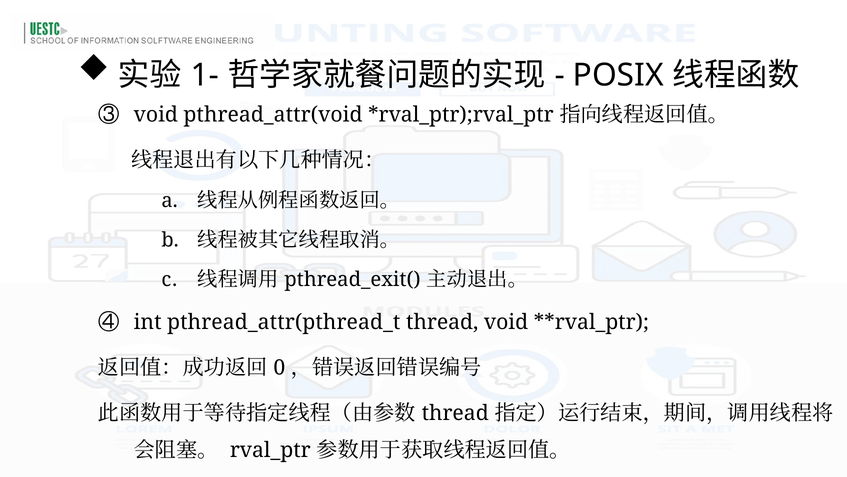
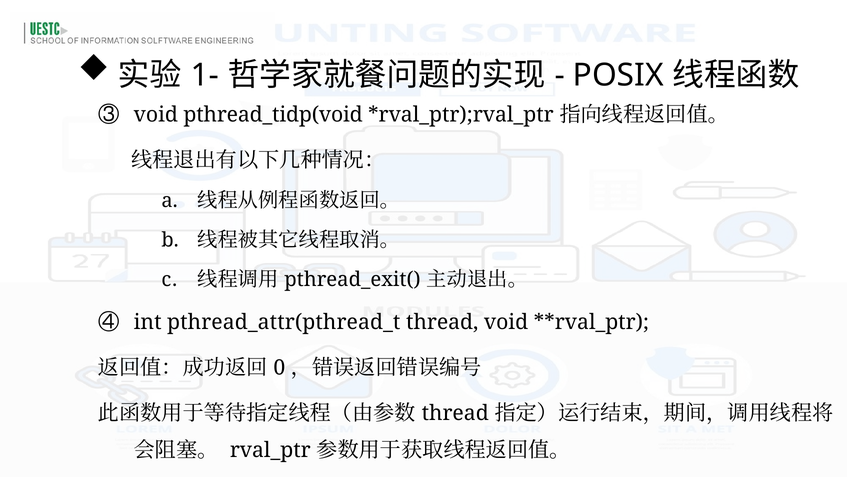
pthread_attr(void: pthread_attr(void -> pthread_tidp(void
